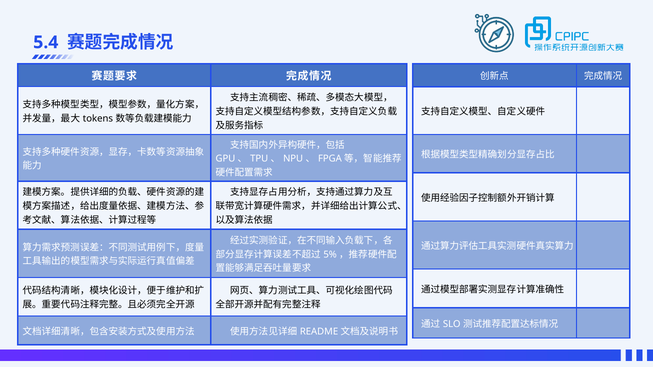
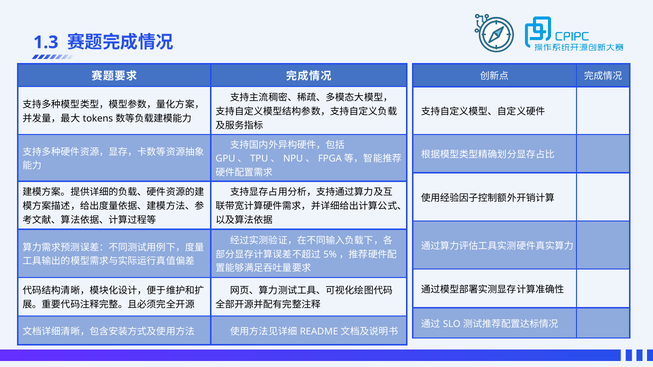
5.4: 5.4 -> 1.3
